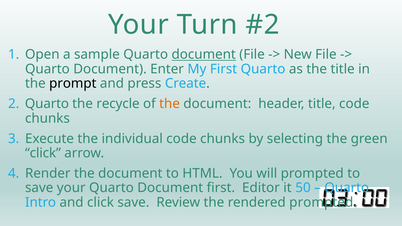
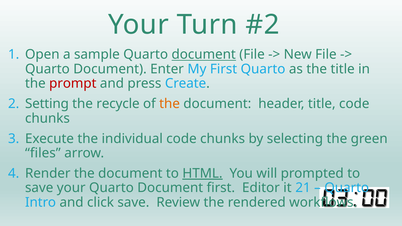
prompt colour: black -> red
2 Quarto: Quarto -> Setting
click at (43, 153): click -> files
HTML underline: none -> present
50: 50 -> 21
rendered prompted: prompted -> workflows
